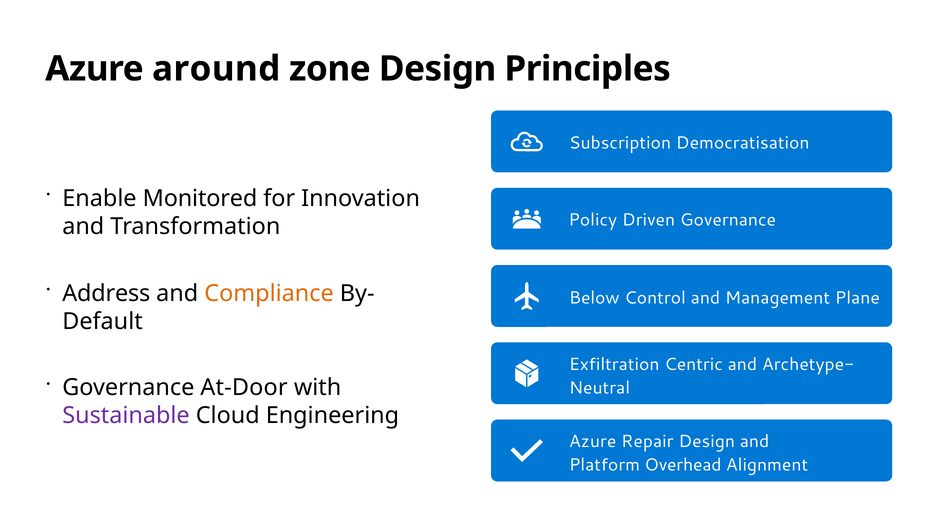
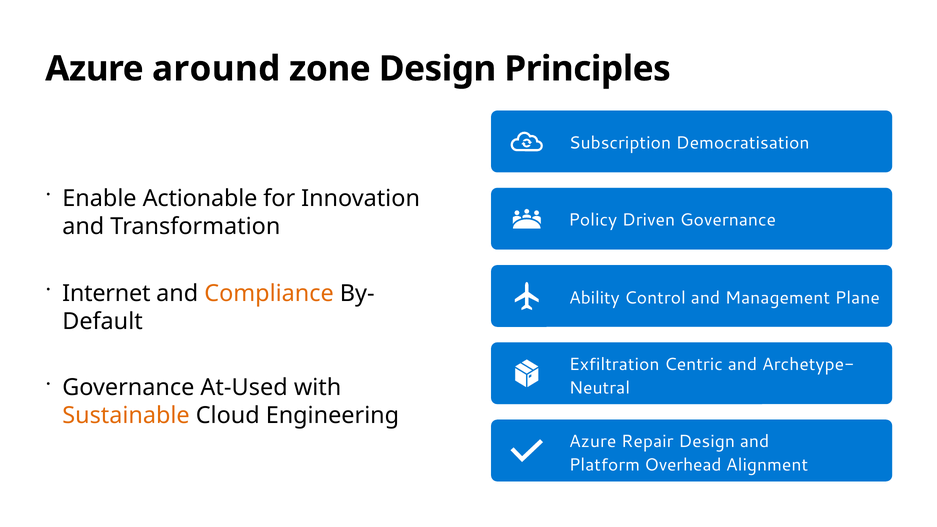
Monitored: Monitored -> Actionable
Address: Address -> Internet
Below: Below -> Ability
At-Door: At-Door -> At-Used
Sustainable colour: purple -> orange
